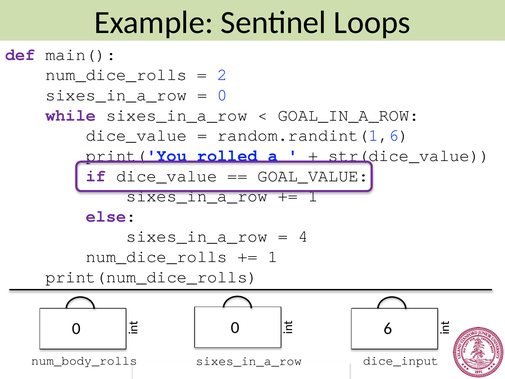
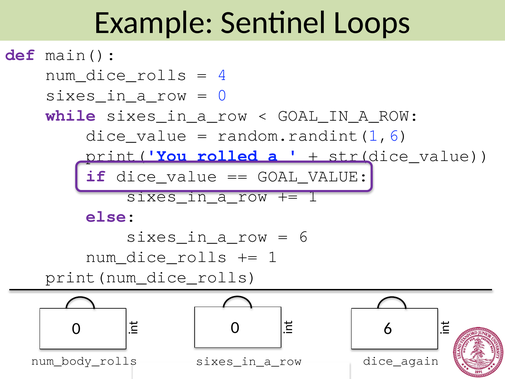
2: 2 -> 4
4 at (303, 236): 4 -> 6
dice_input: dice_input -> dice_again
